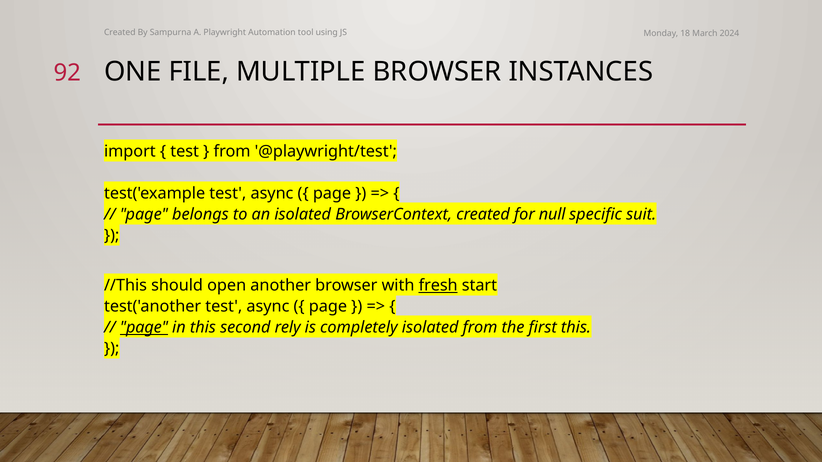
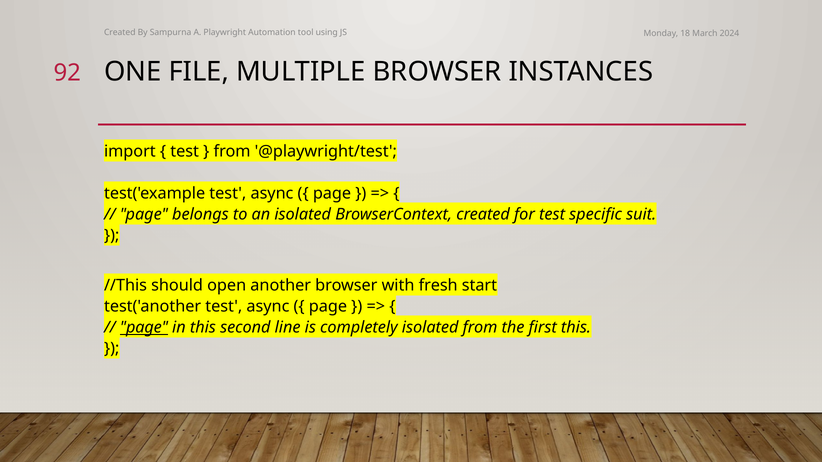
for null: null -> test
fresh underline: present -> none
rely: rely -> line
